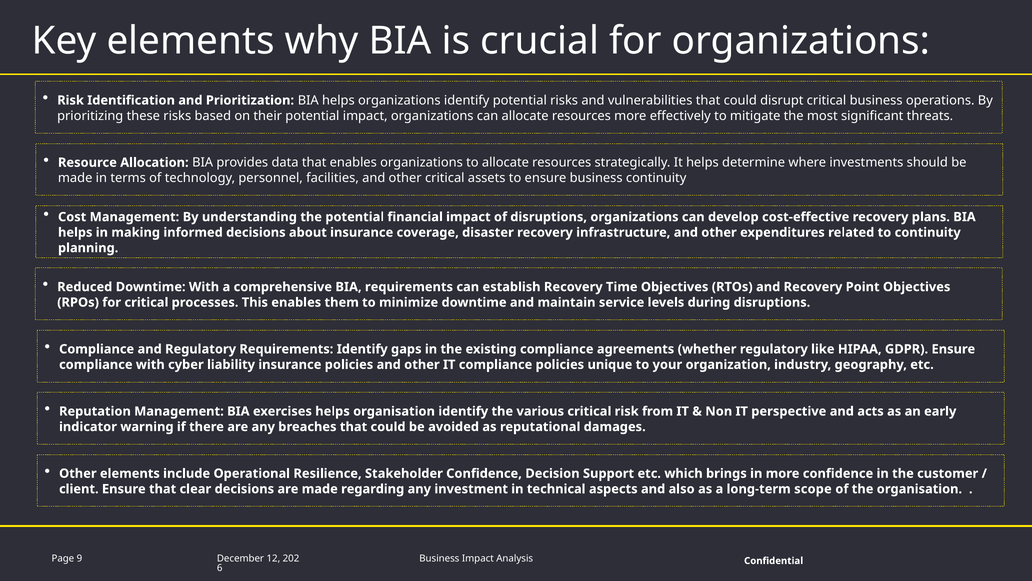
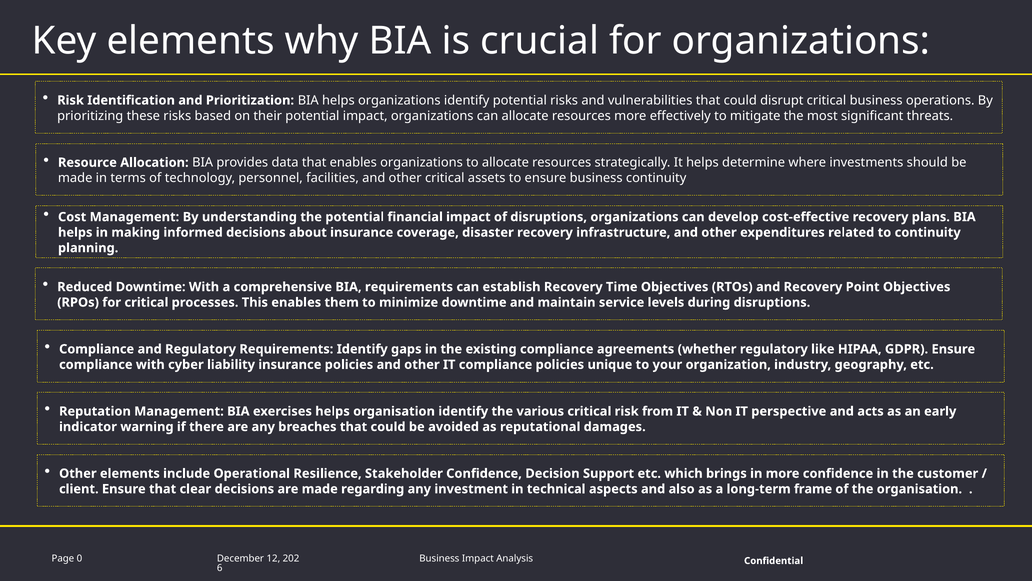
scope: scope -> frame
9: 9 -> 0
